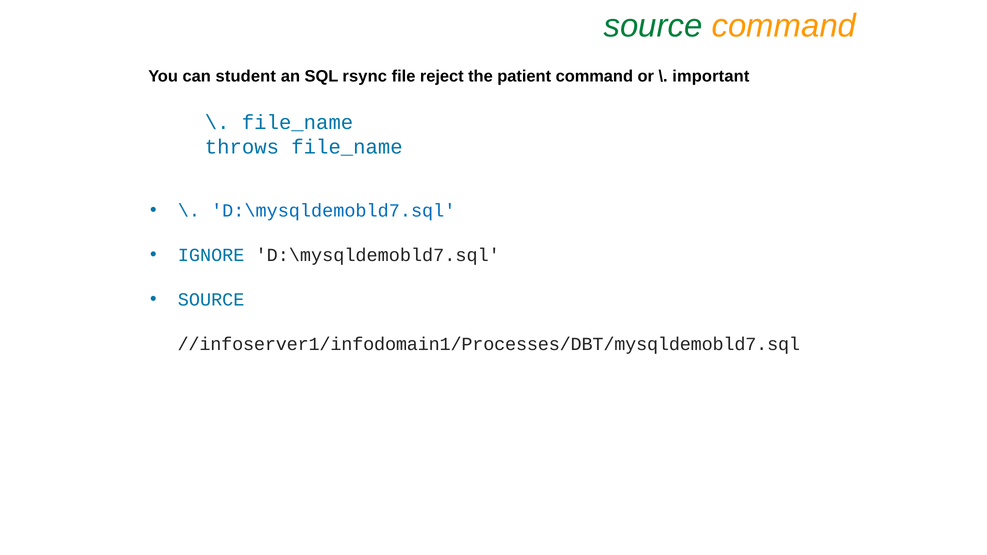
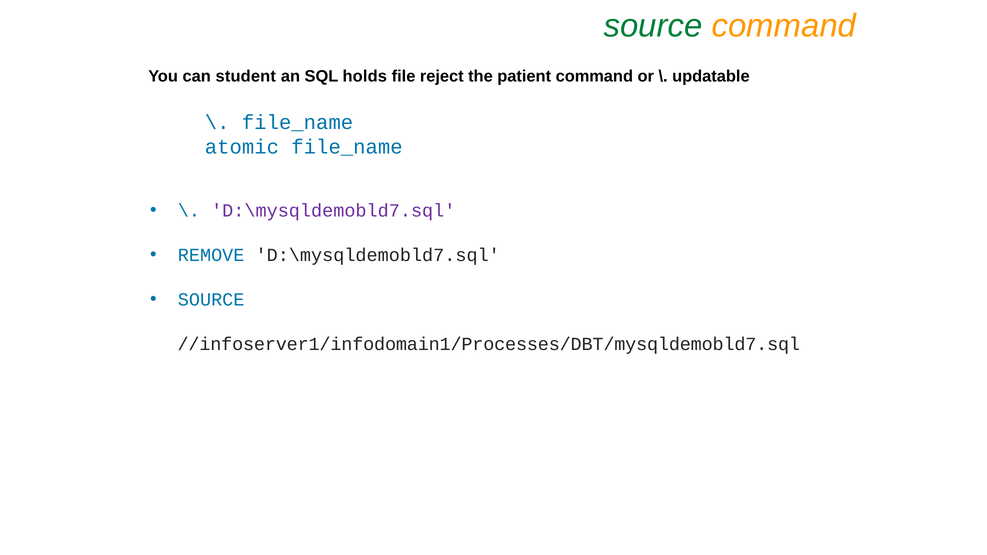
rsync: rsync -> holds
important: important -> updatable
throws: throws -> atomic
D:\mysqldemobld7.sql at (333, 211) colour: blue -> purple
IGNORE: IGNORE -> REMOVE
